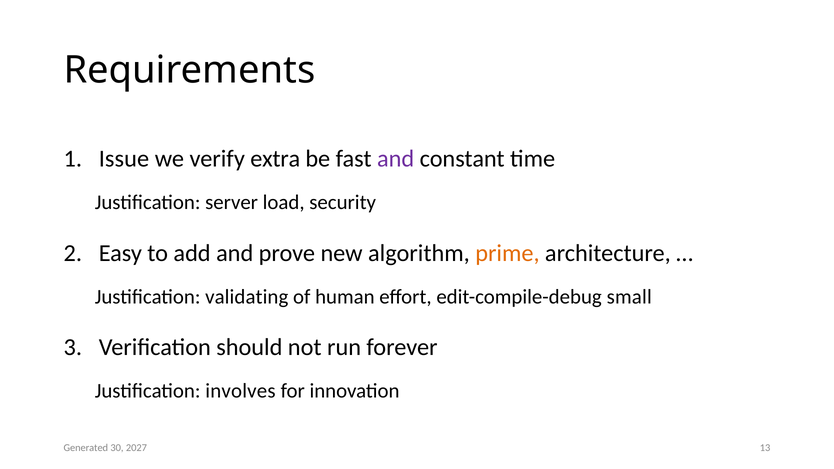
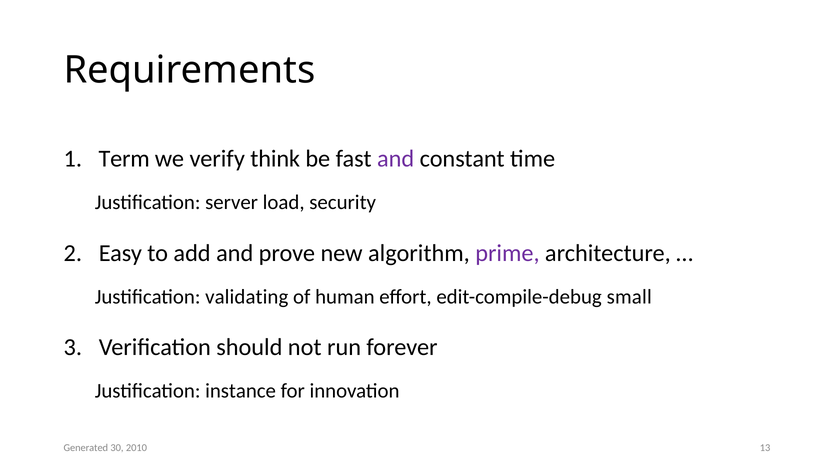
Issue: Issue -> Term
extra: extra -> think
prime colour: orange -> purple
involves: involves -> instance
2027: 2027 -> 2010
